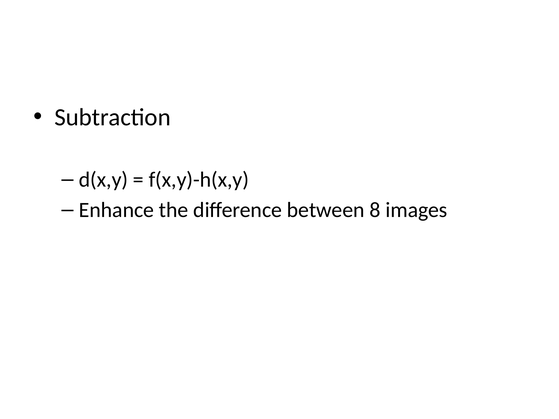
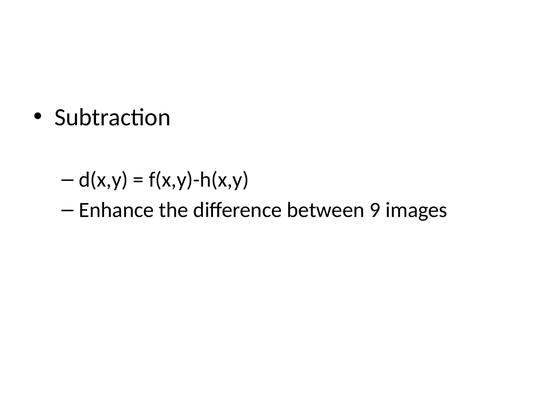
8: 8 -> 9
